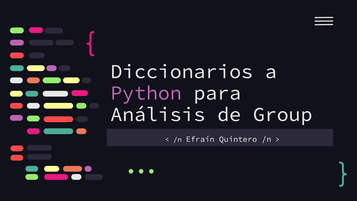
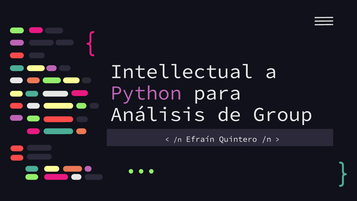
Diccionarios: Diccionarios -> Intellectual
